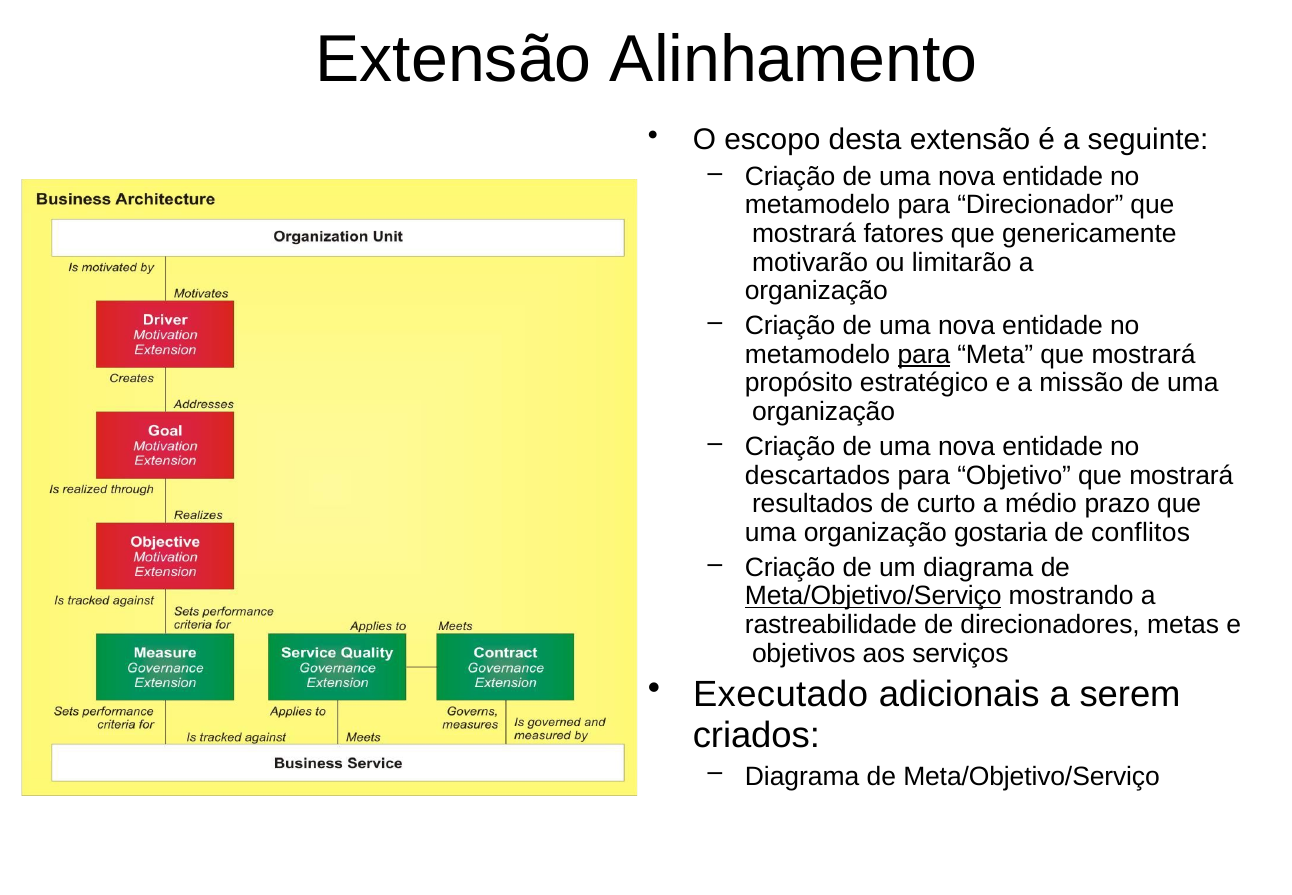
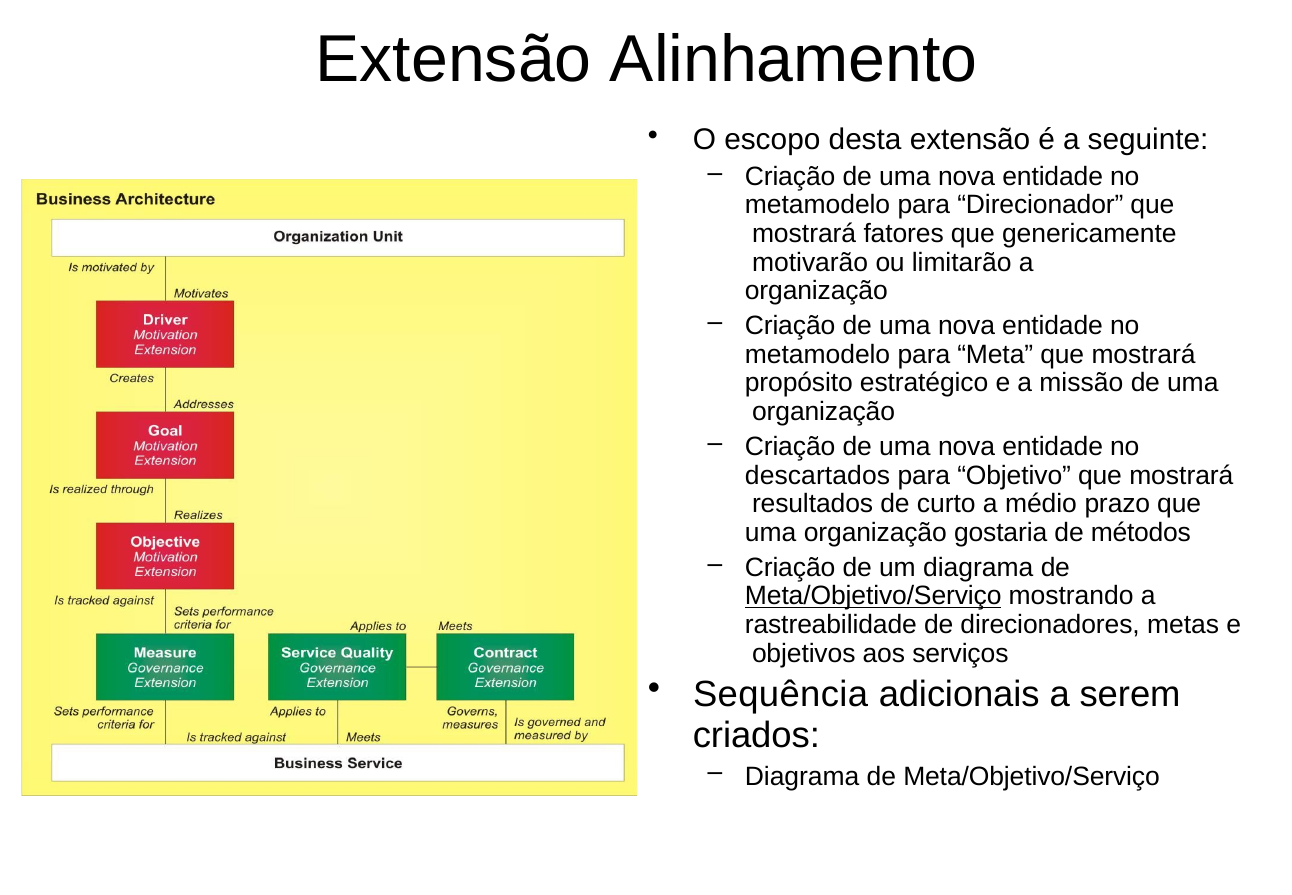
para at (924, 354) underline: present -> none
conflitos: conflitos -> métodos
Executado: Executado -> Sequência
